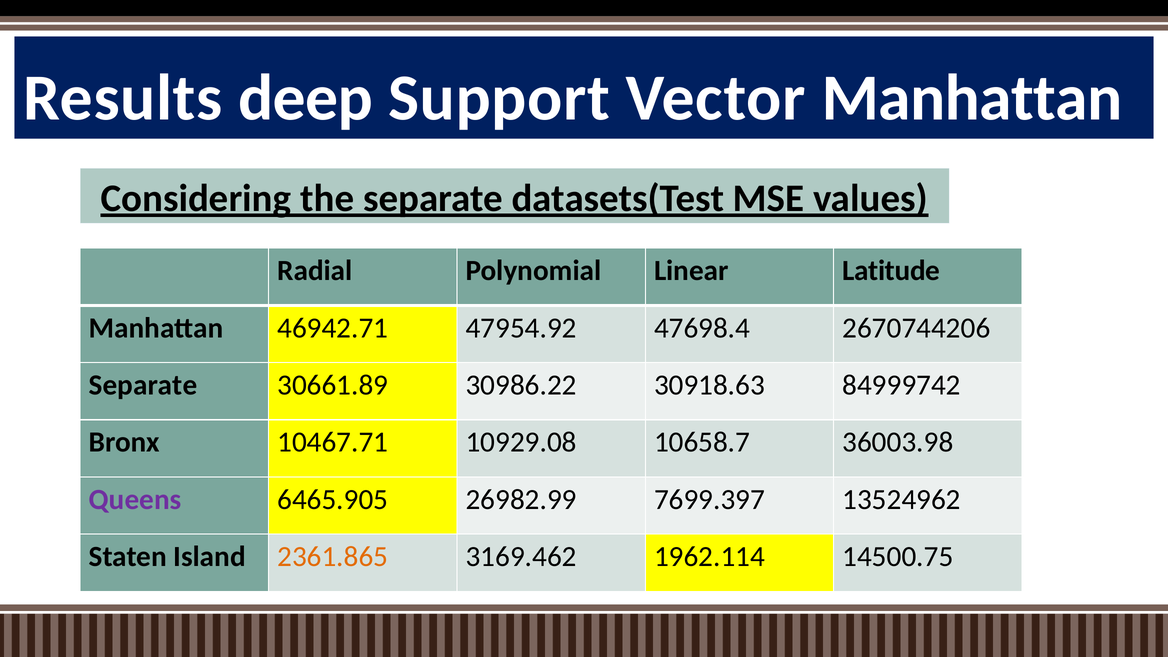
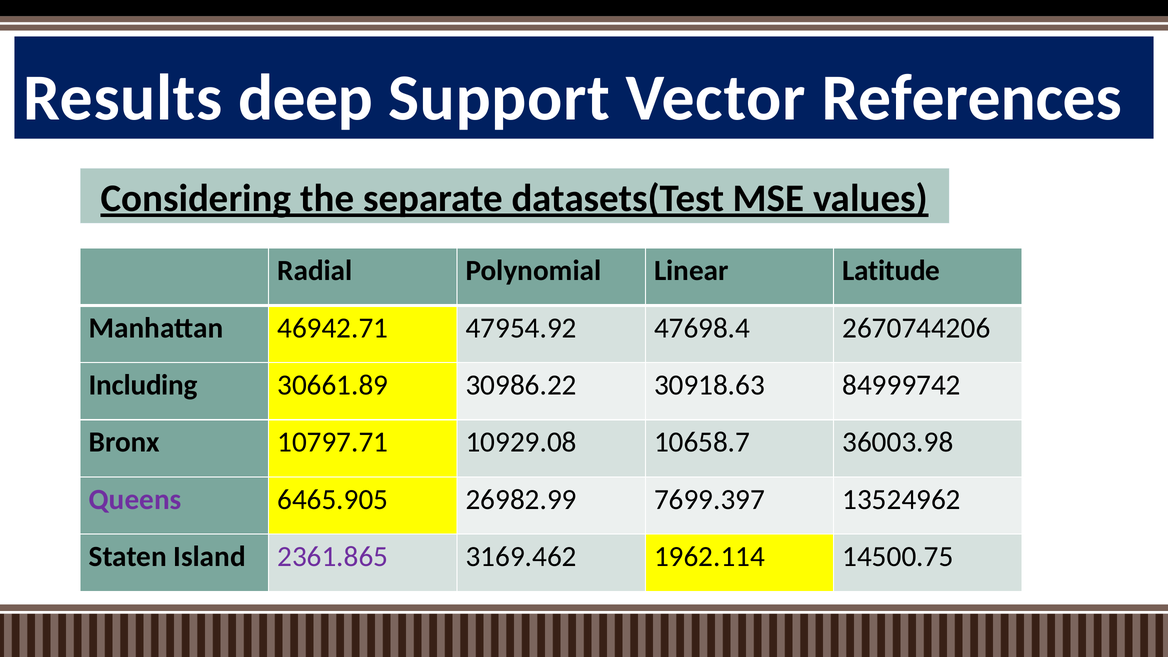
Vector Manhattan: Manhattan -> References
Separate at (143, 385): Separate -> Including
10467.71: 10467.71 -> 10797.71
2361.865 colour: orange -> purple
